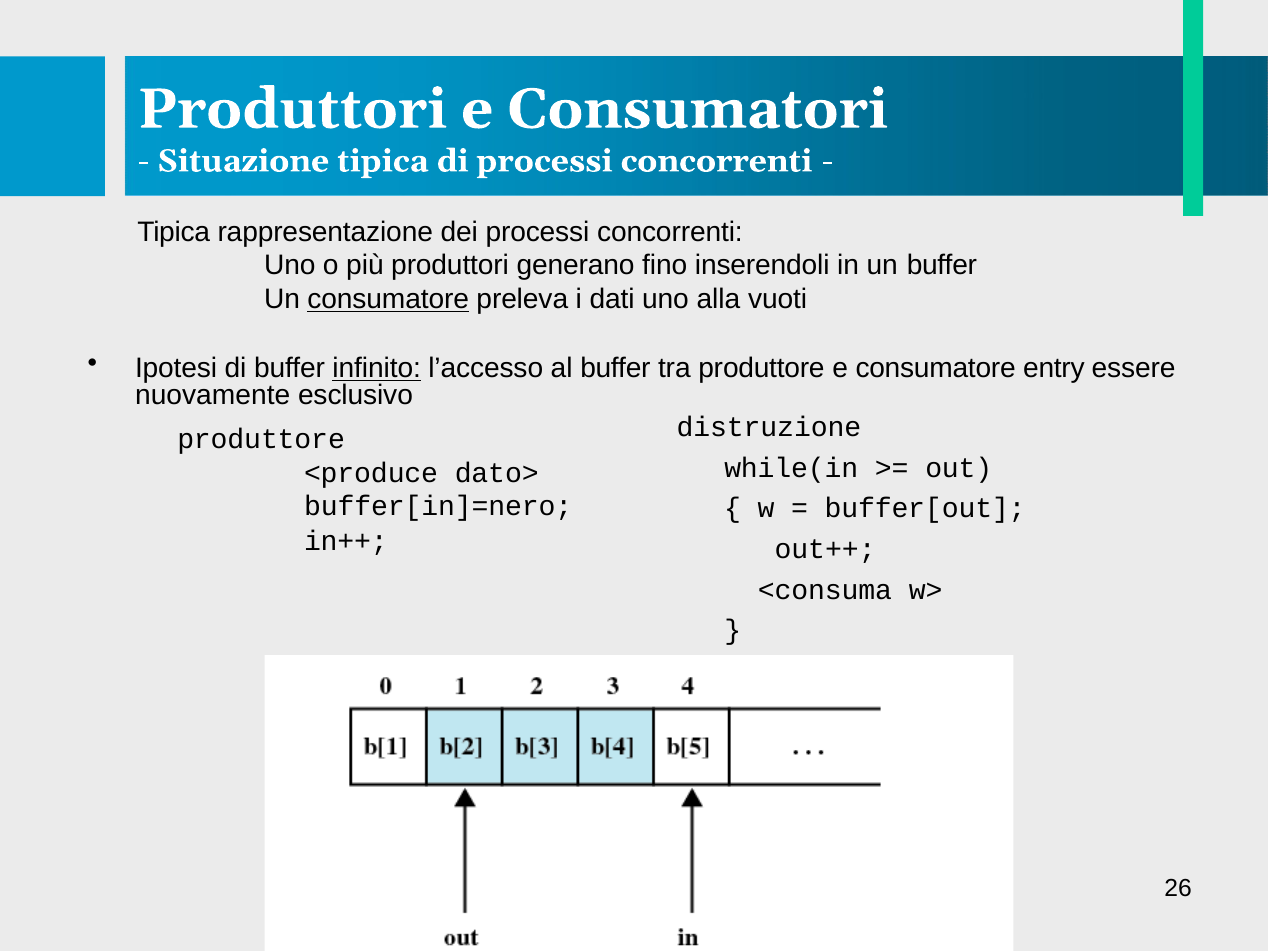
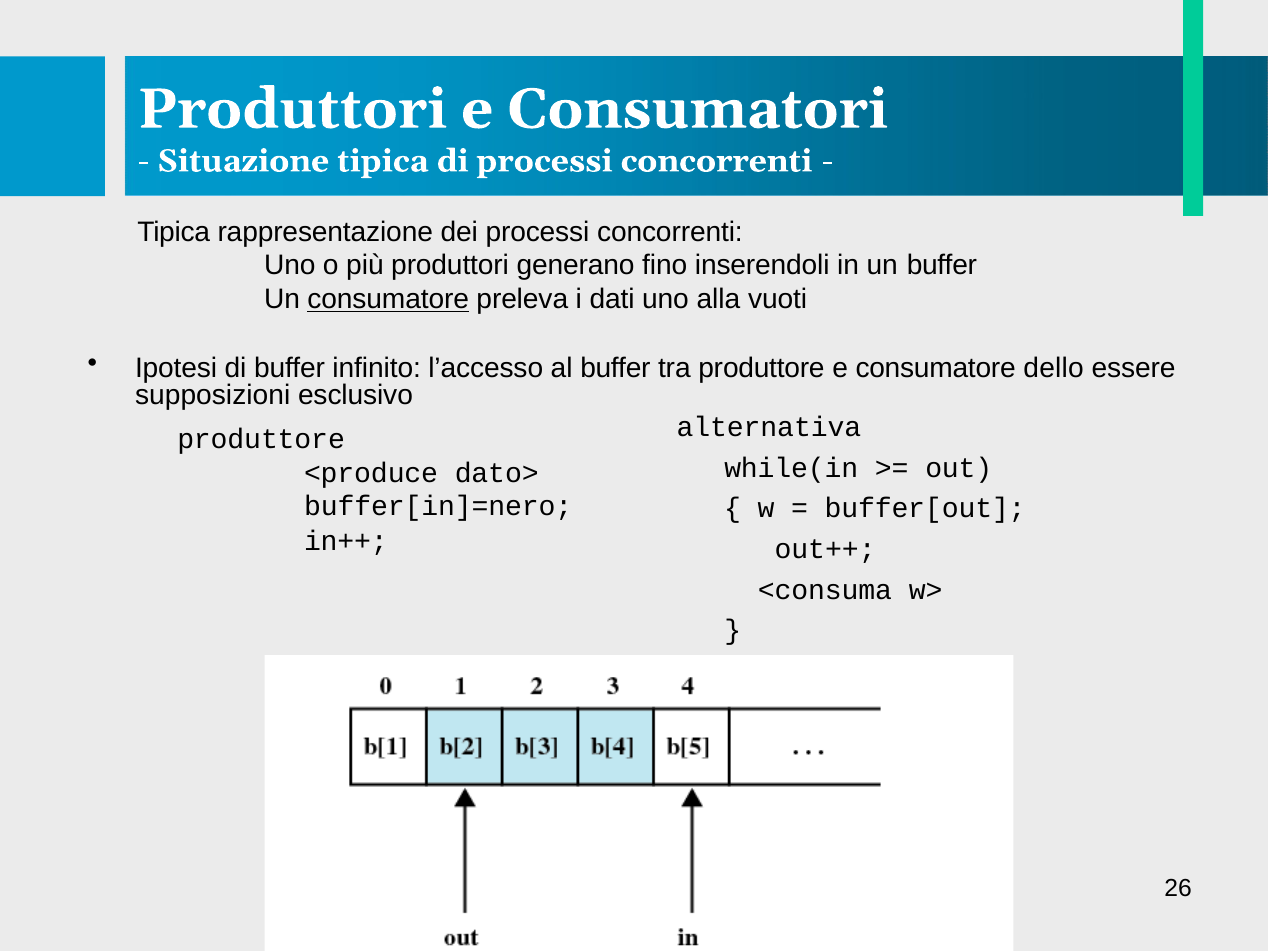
infinito underline: present -> none
entry: entry -> dello
nuovamente: nuovamente -> supposizioni
distruzione: distruzione -> alternativa
